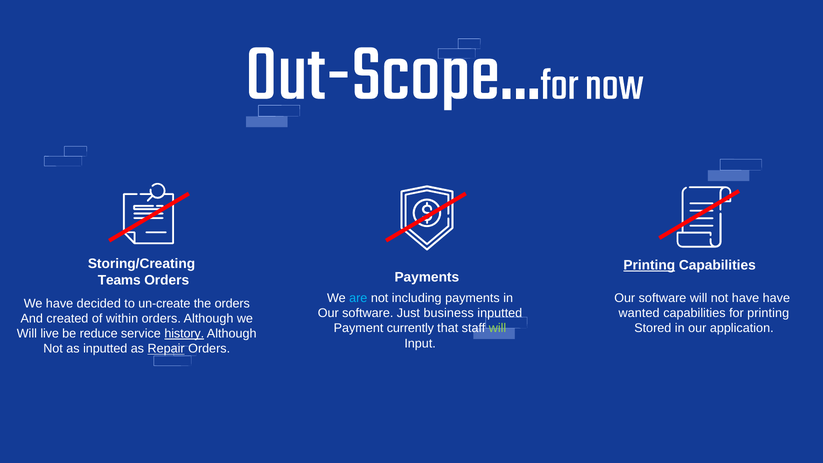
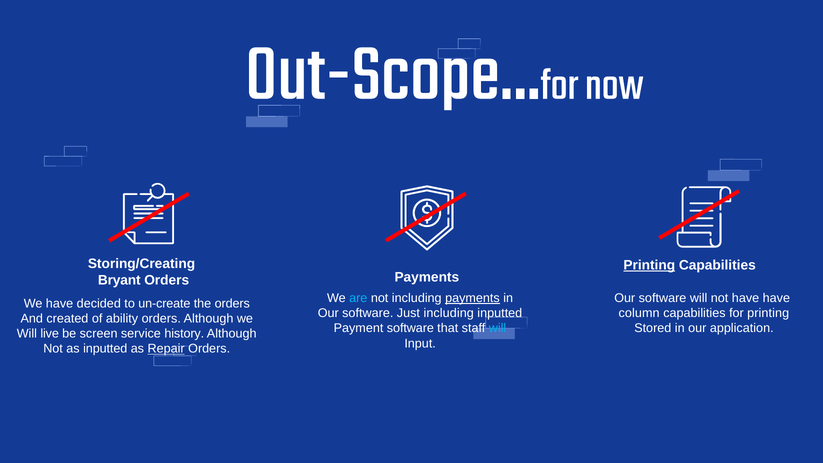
Teams: Teams -> Bryant
payments at (472, 298) underline: none -> present
Just business: business -> including
wanted: wanted -> column
within: within -> ability
Payment currently: currently -> software
will at (498, 328) colour: light green -> light blue
reduce: reduce -> screen
history underline: present -> none
